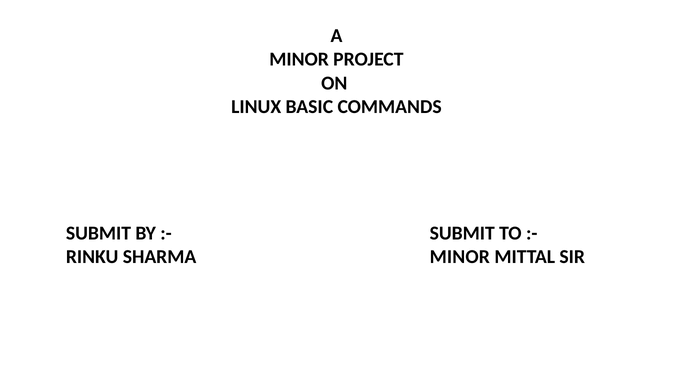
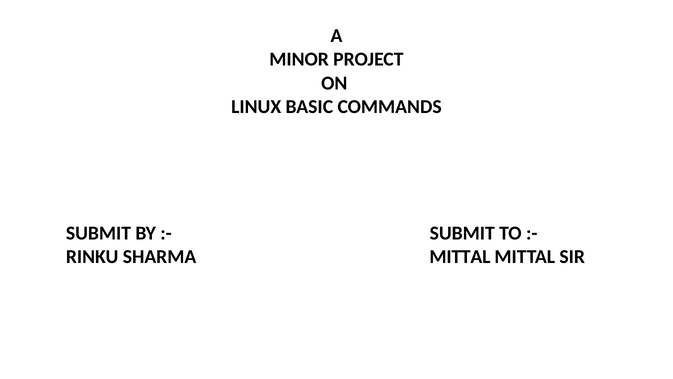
MINOR at (460, 256): MINOR -> MITTAL
